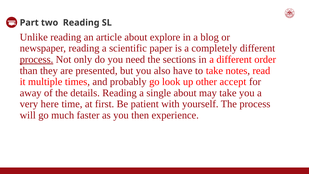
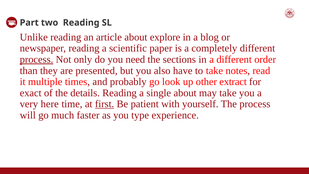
accept: accept -> extract
away: away -> exact
first underline: none -> present
then: then -> type
